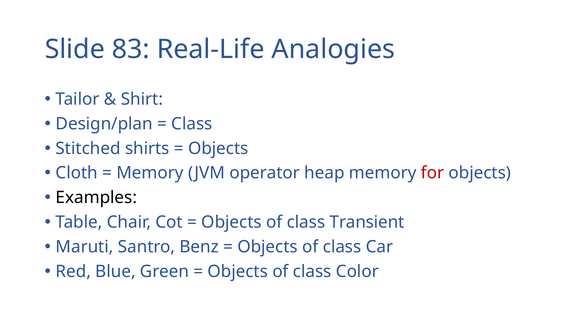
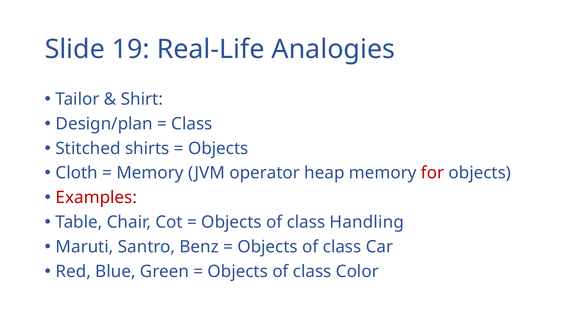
83: 83 -> 19
Examples colour: black -> red
Transient: Transient -> Handling
